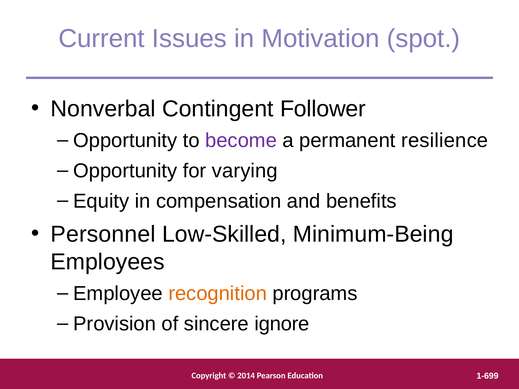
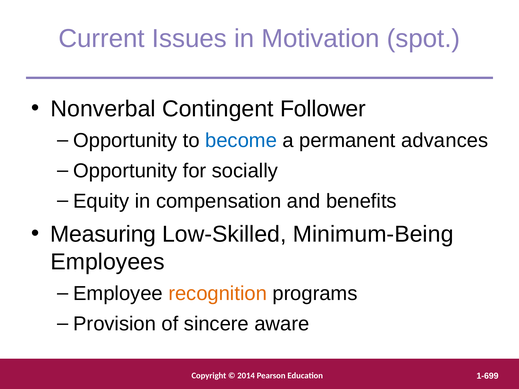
become colour: purple -> blue
resilience: resilience -> advances
varying: varying -> socially
Personnel: Personnel -> Measuring
ignore: ignore -> aware
